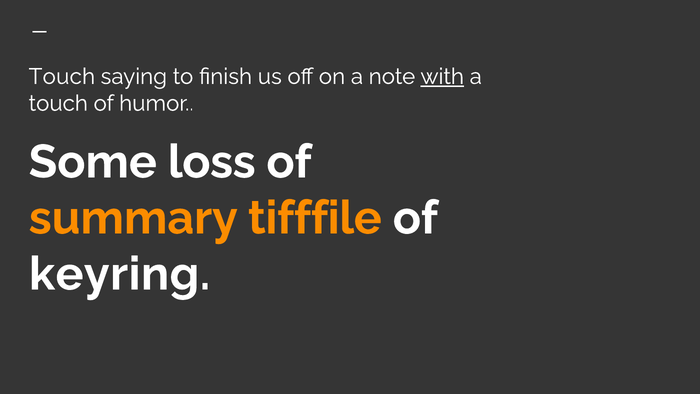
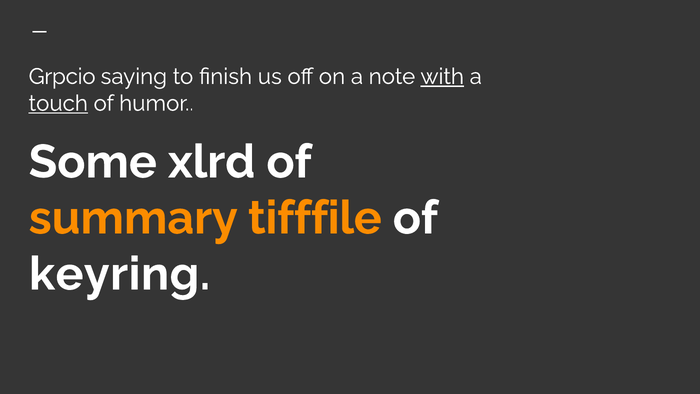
Touch at (62, 76): Touch -> Grpcio
touch at (58, 103) underline: none -> present
loss: loss -> xlrd
